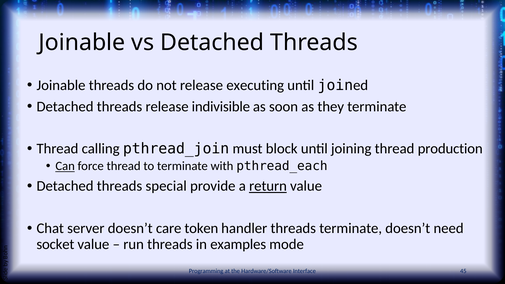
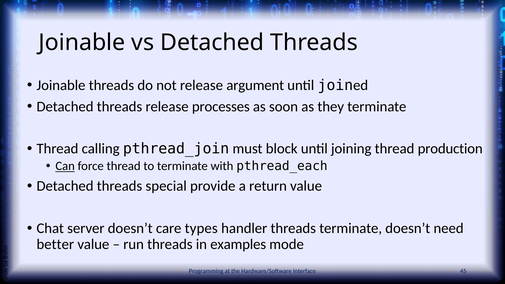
executing: executing -> argument
indivisible: indivisible -> processes
return underline: present -> none
token: token -> types
socket: socket -> better
